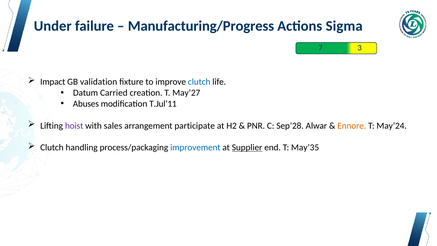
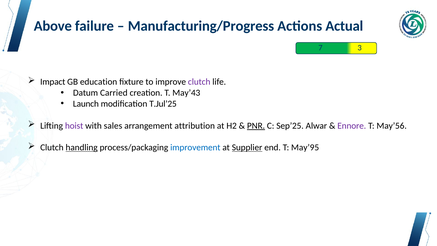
Under: Under -> Above
Sigma: Sigma -> Actual
validation: validation -> education
clutch at (199, 82) colour: blue -> purple
May’27: May’27 -> May’43
Abuses: Abuses -> Launch
T.Jul’11: T.Jul’11 -> T.Jul’25
participate: participate -> attribution
PNR underline: none -> present
Sep’28: Sep’28 -> Sep’25
Ennore colour: orange -> purple
May’24: May’24 -> May’56
handling underline: none -> present
May’35: May’35 -> May’95
